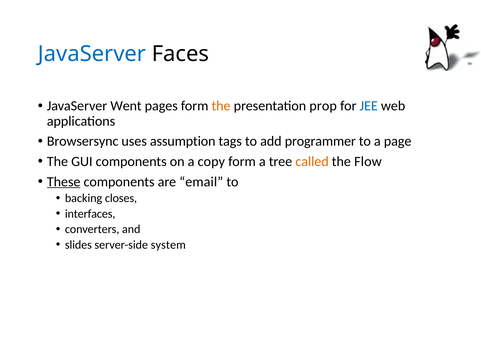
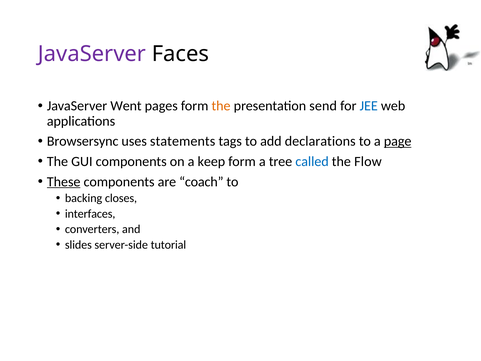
JavaServer at (92, 54) colour: blue -> purple
prop: prop -> send
assumption: assumption -> statements
programmer: programmer -> declarations
page underline: none -> present
copy: copy -> keep
called colour: orange -> blue
email: email -> coach
system: system -> tutorial
